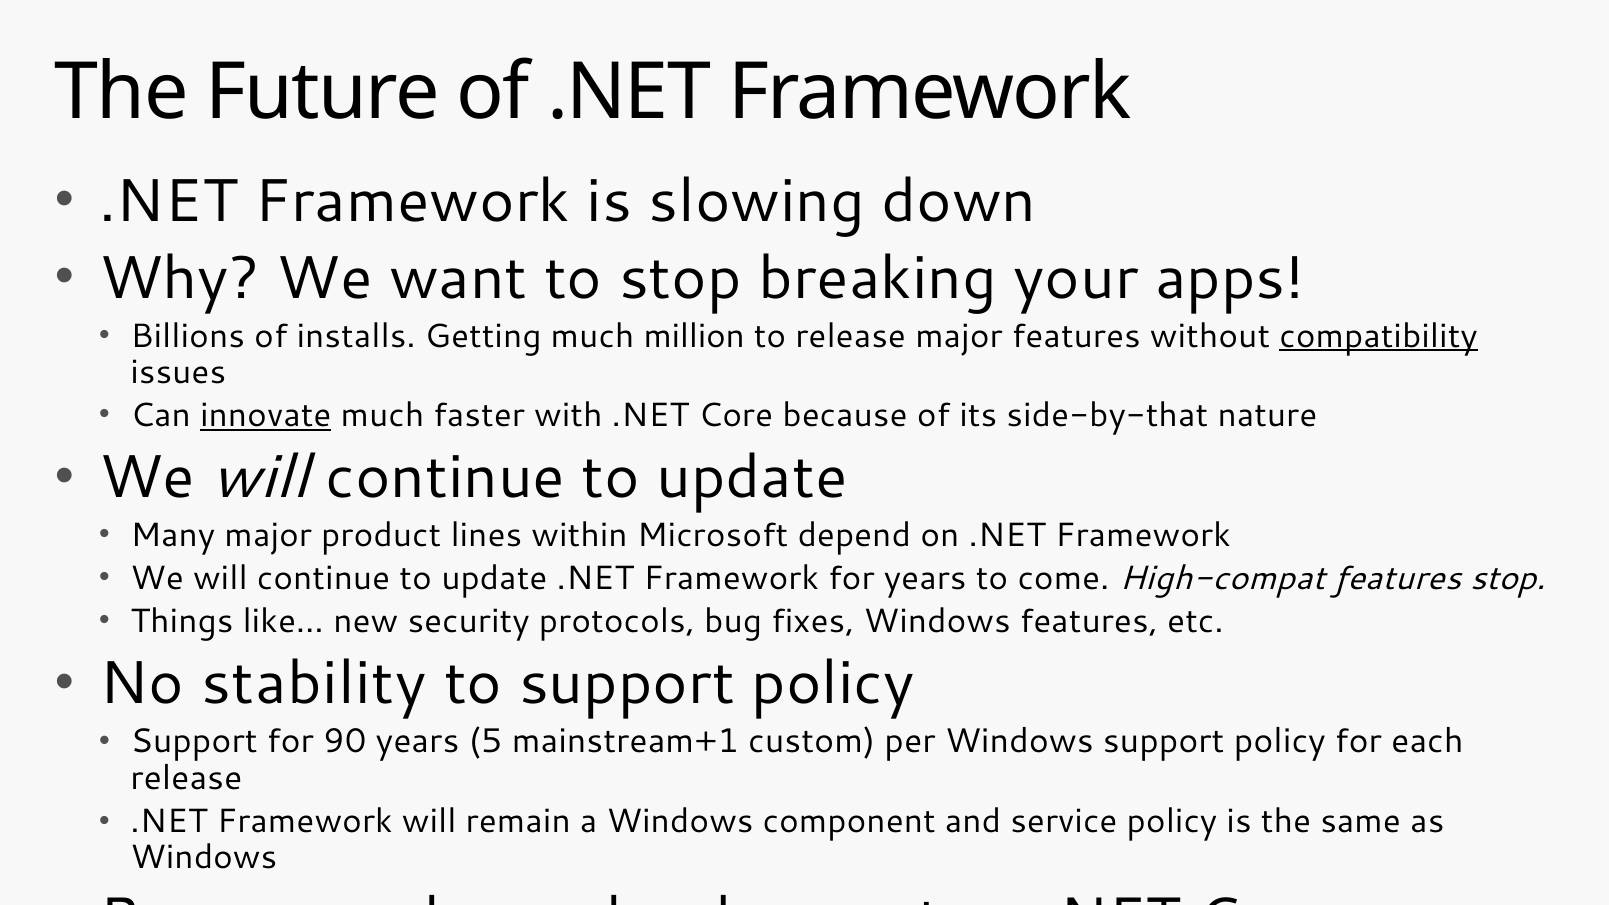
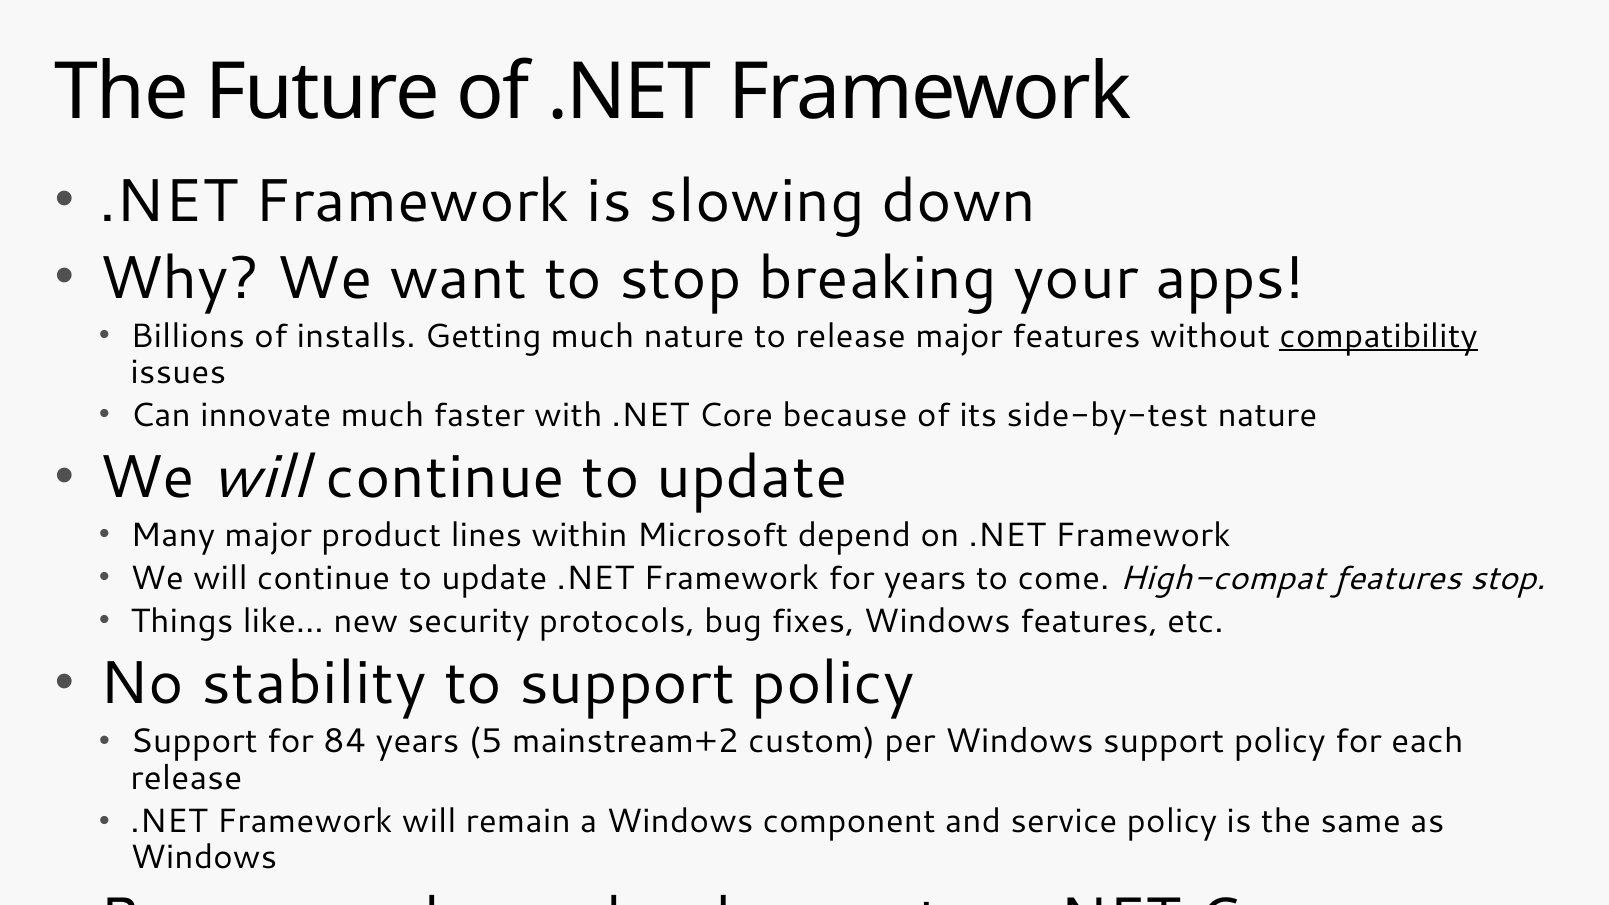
much million: million -> nature
innovate underline: present -> none
side-by-that: side-by-that -> side-by-test
90: 90 -> 84
mainstream+1: mainstream+1 -> mainstream+2
